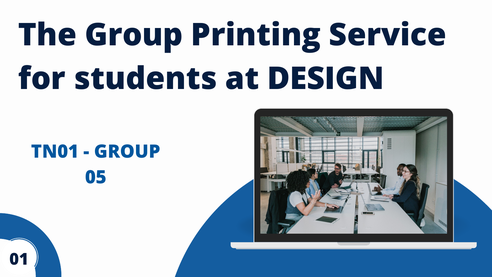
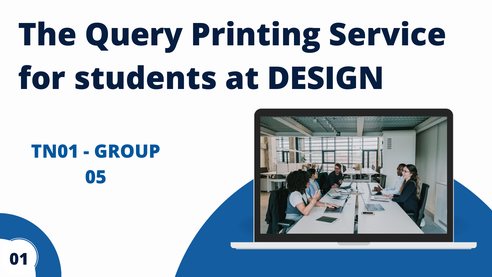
The Group: Group -> Query
